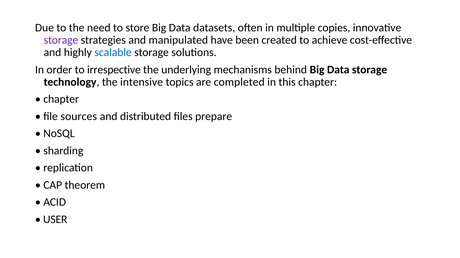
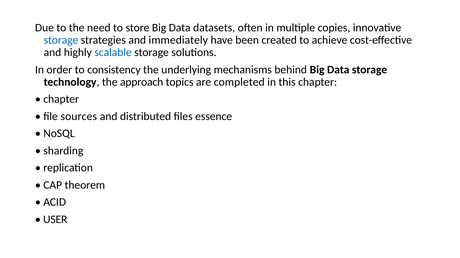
storage at (61, 40) colour: purple -> blue
manipulated: manipulated -> immediately
irrespective: irrespective -> consistency
intensive: intensive -> approach
prepare: prepare -> essence
